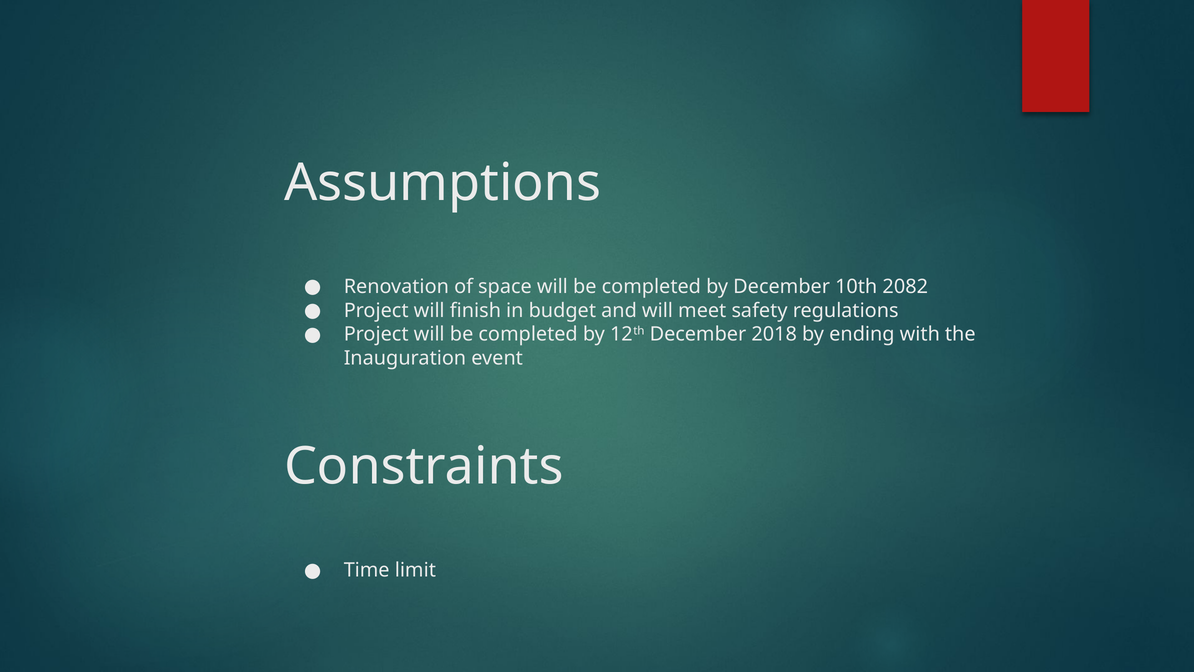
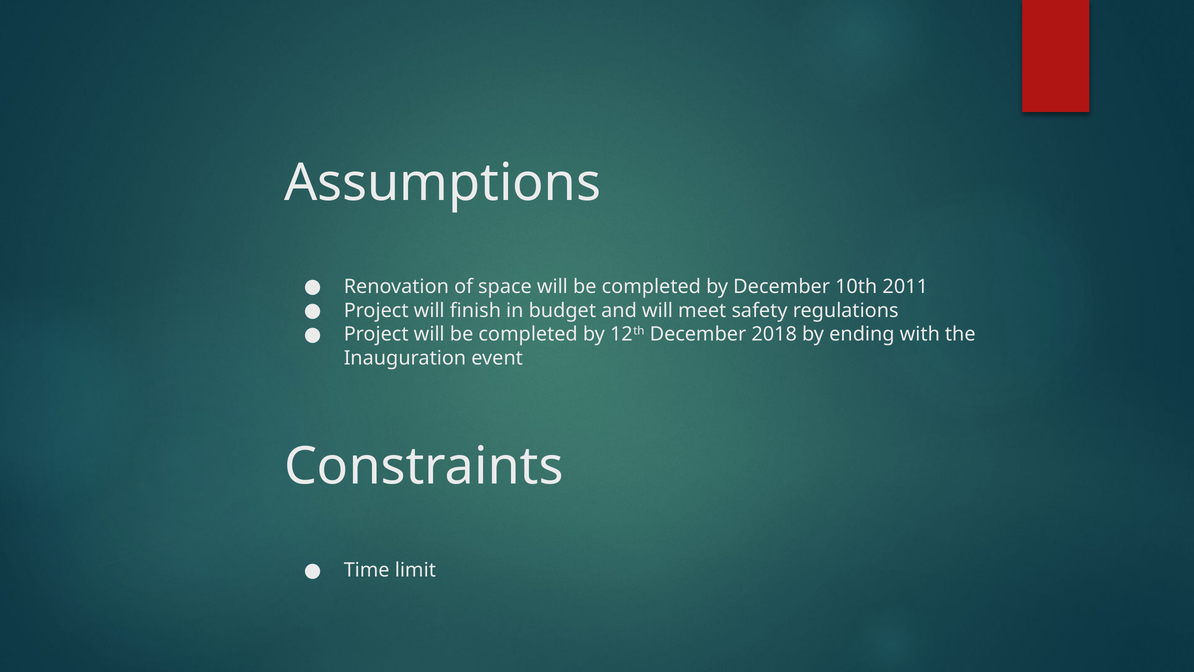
2082: 2082 -> 2011
